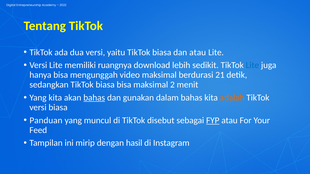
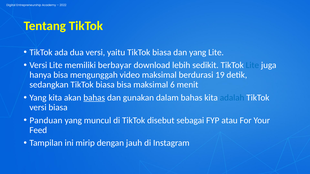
dan atau: atau -> yang
ruangnya: ruangnya -> berbayar
21: 21 -> 19
2: 2 -> 6
adalah colour: orange -> blue
FYP underline: present -> none
hasil: hasil -> jauh
